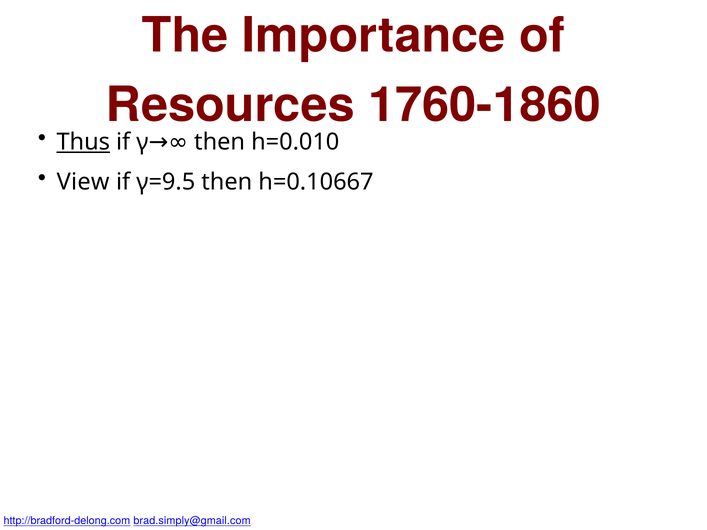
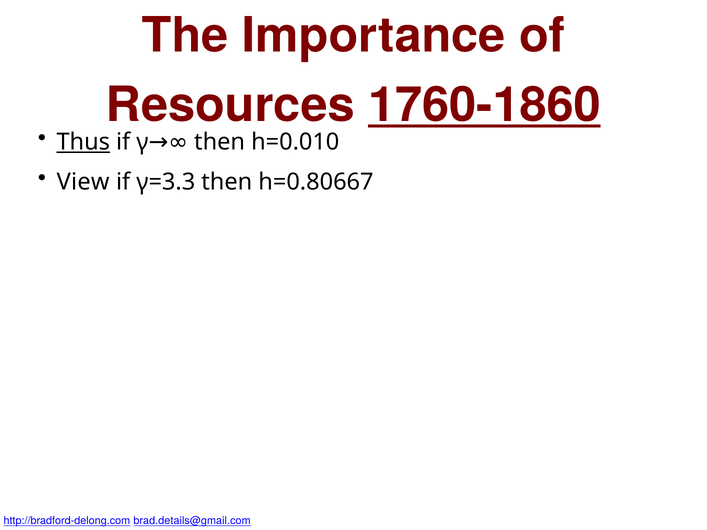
1760-1860 underline: none -> present
γ=9.5: γ=9.5 -> γ=3.3
h=0.10667: h=0.10667 -> h=0.80667
brad.simply@gmail.com: brad.simply@gmail.com -> brad.details@gmail.com
